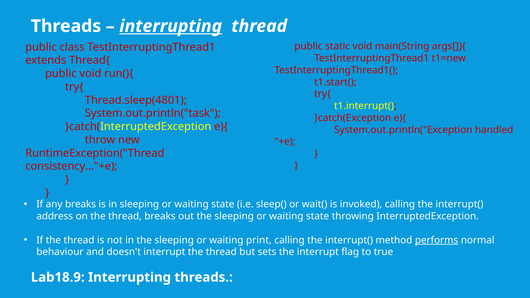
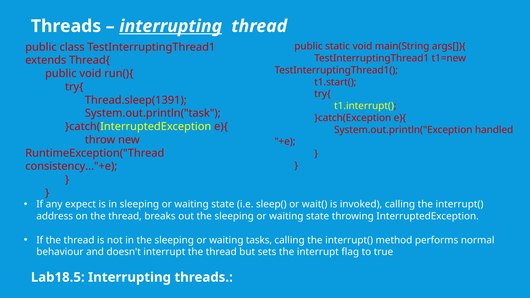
Thread.sleep(4801: Thread.sleep(4801 -> Thread.sleep(1391
any breaks: breaks -> expect
print: print -> tasks
performs underline: present -> none
Lab18.9: Lab18.9 -> Lab18.5
